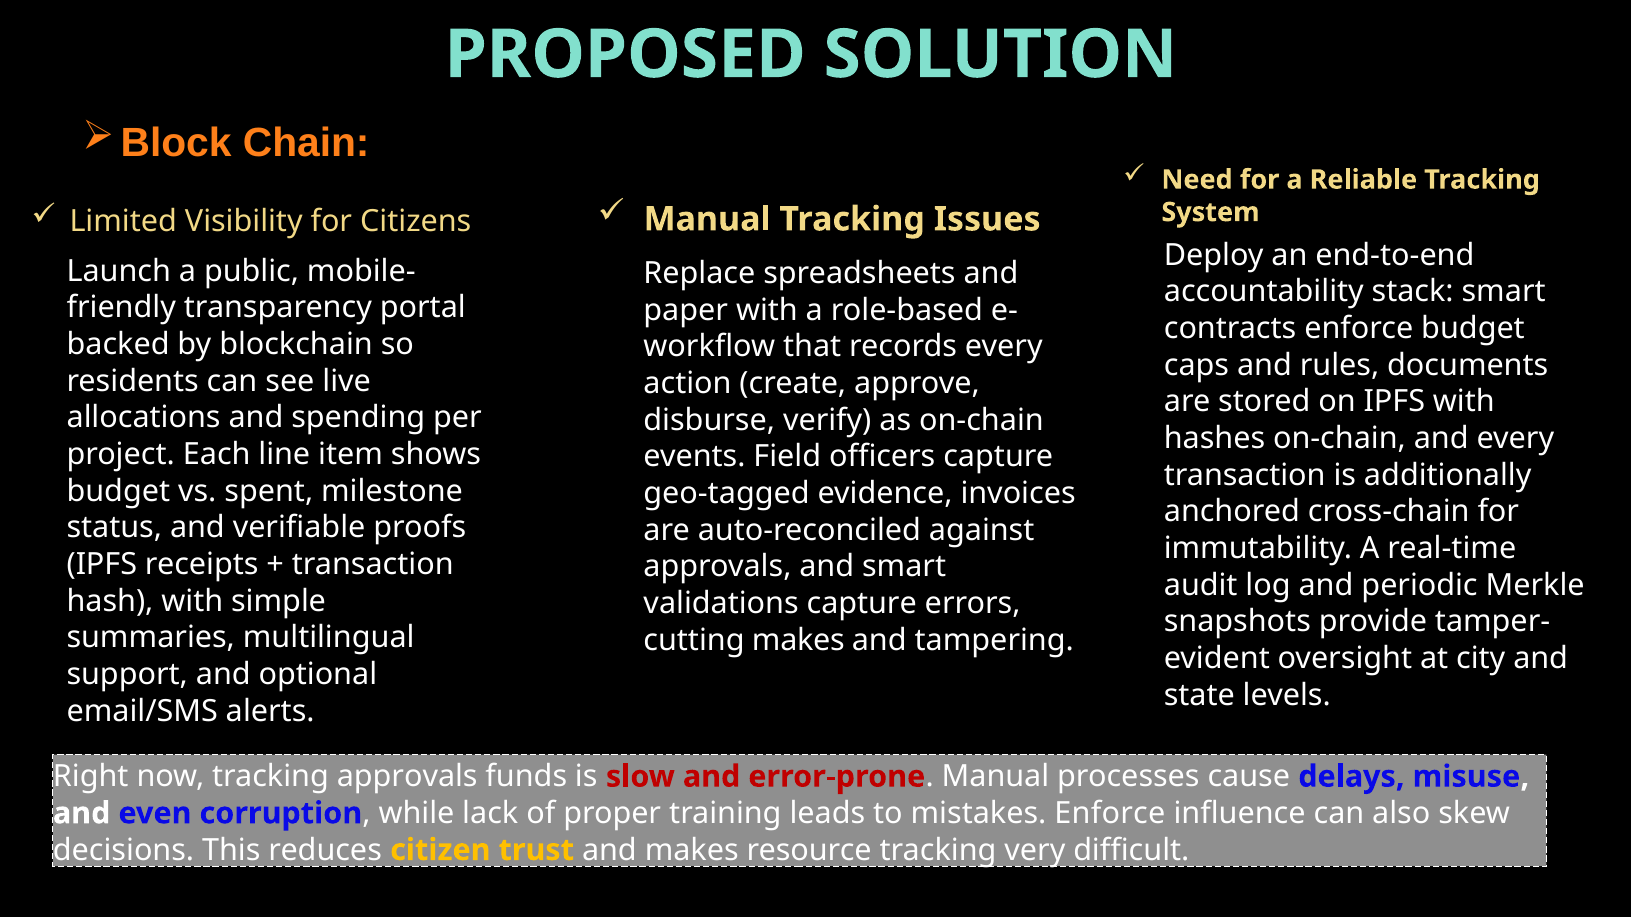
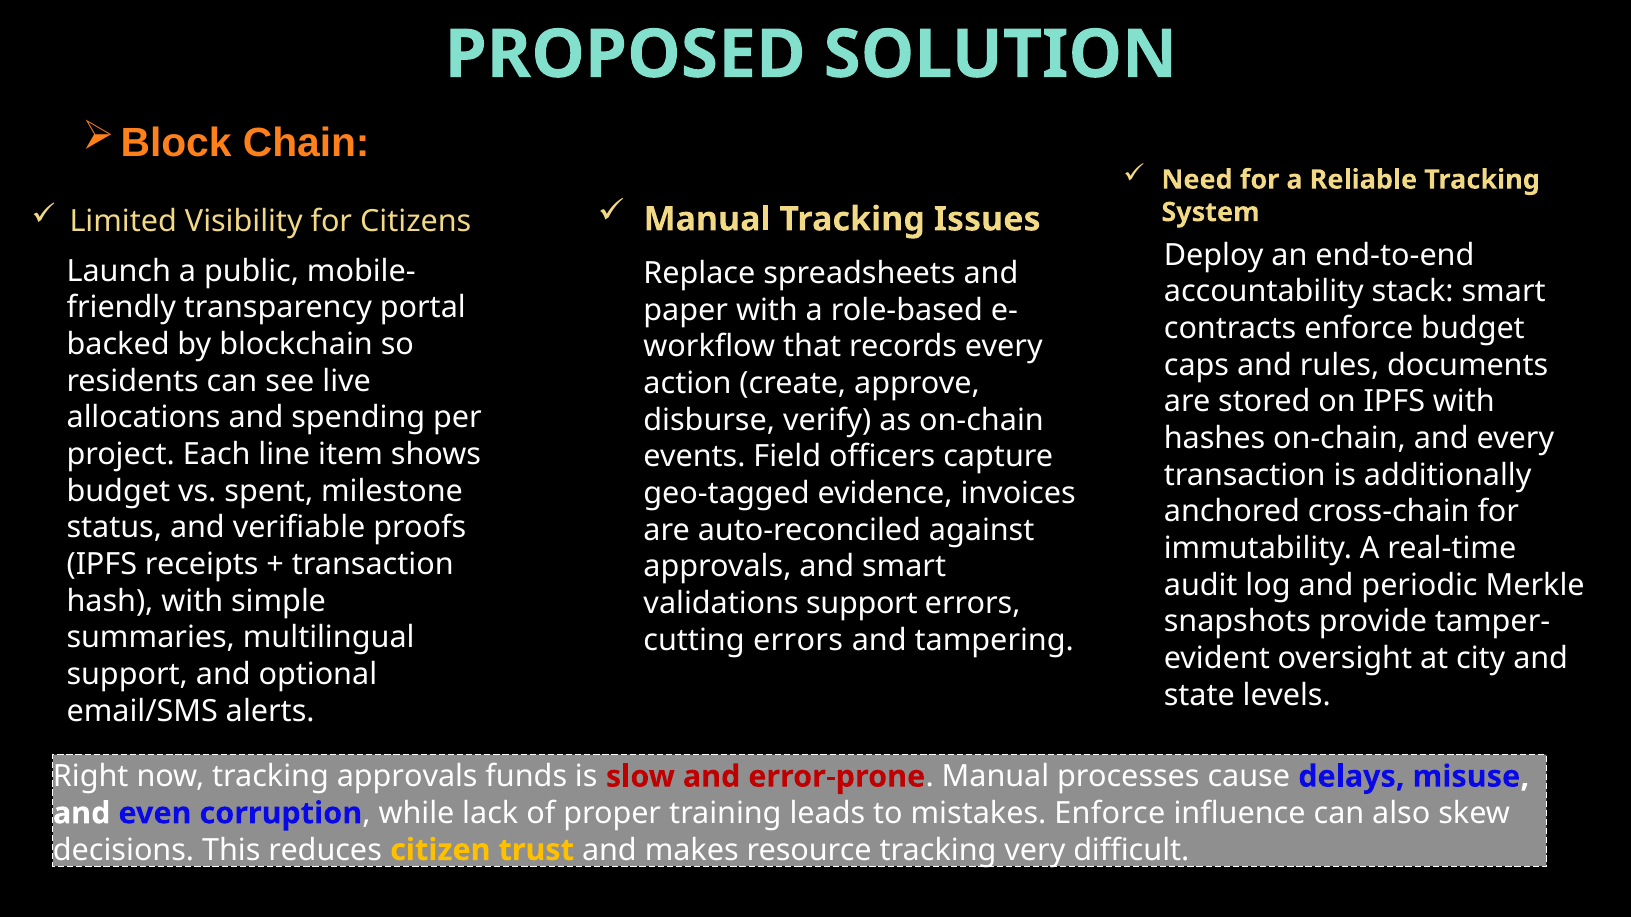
validations capture: capture -> support
cutting makes: makes -> errors
